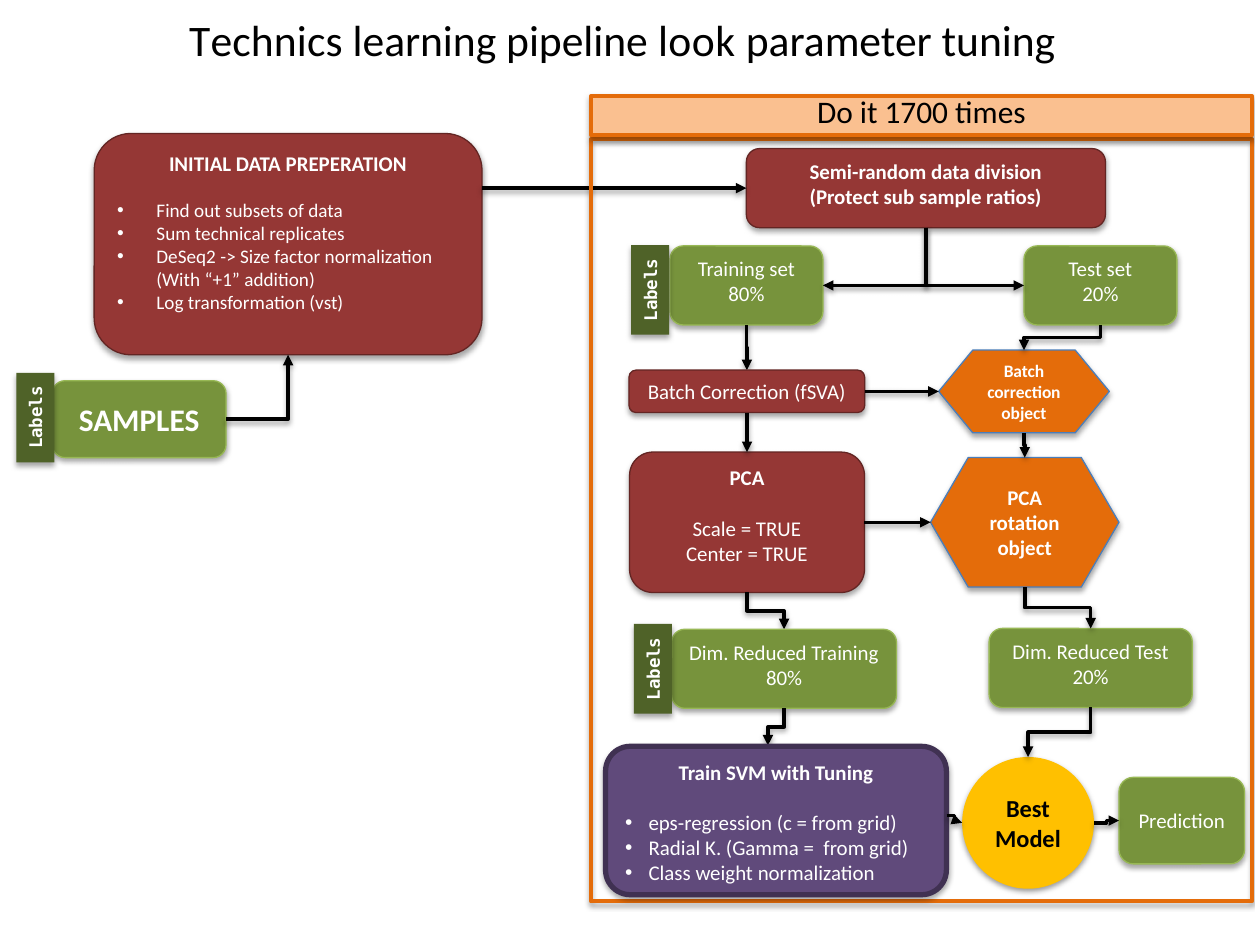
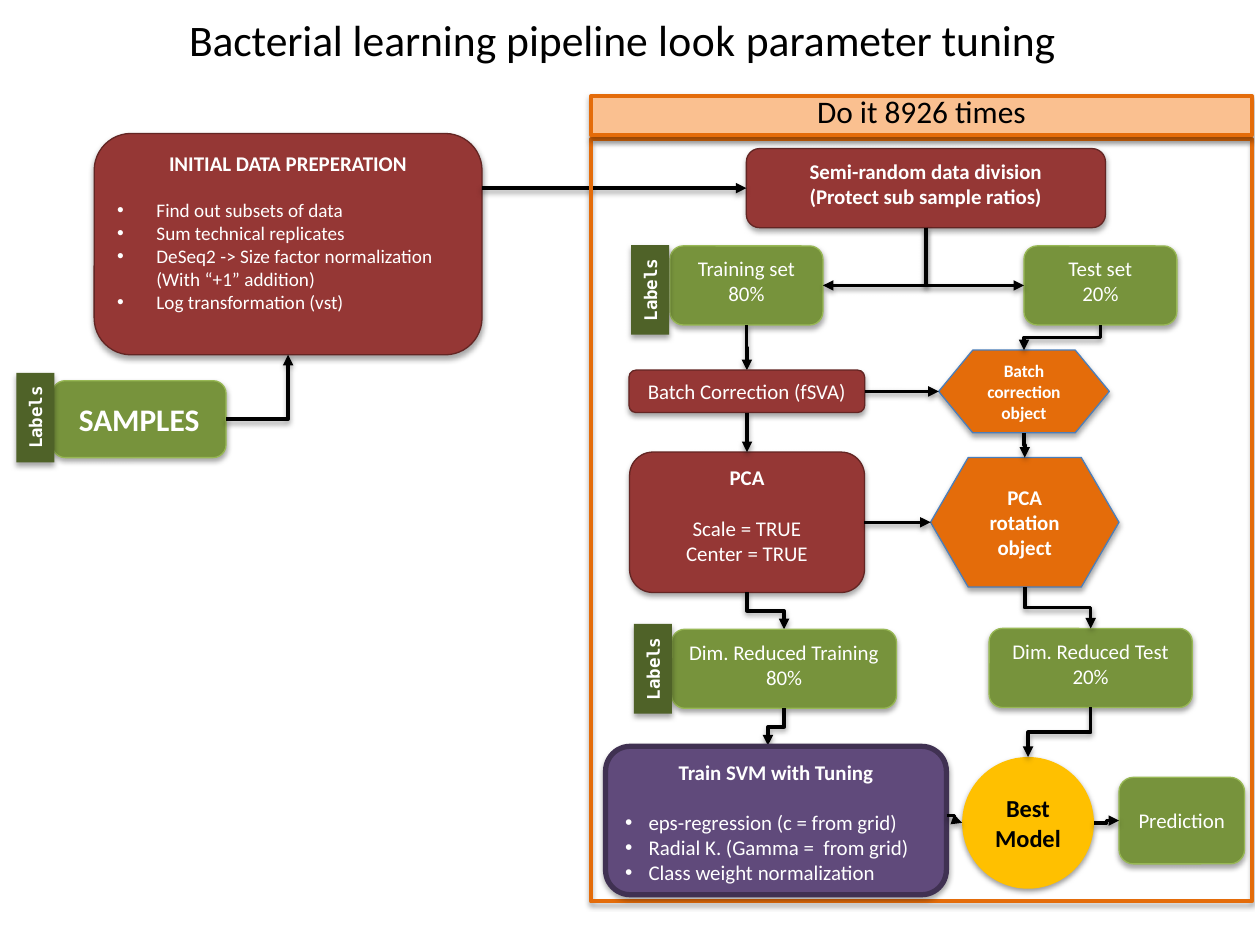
Technics: Technics -> Bacterial
1700: 1700 -> 8926
